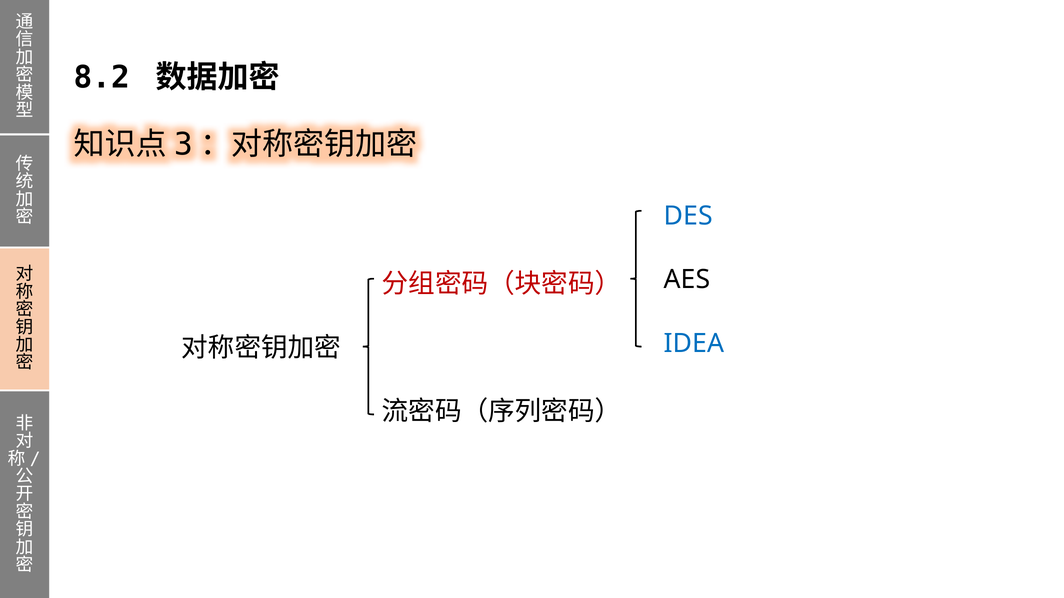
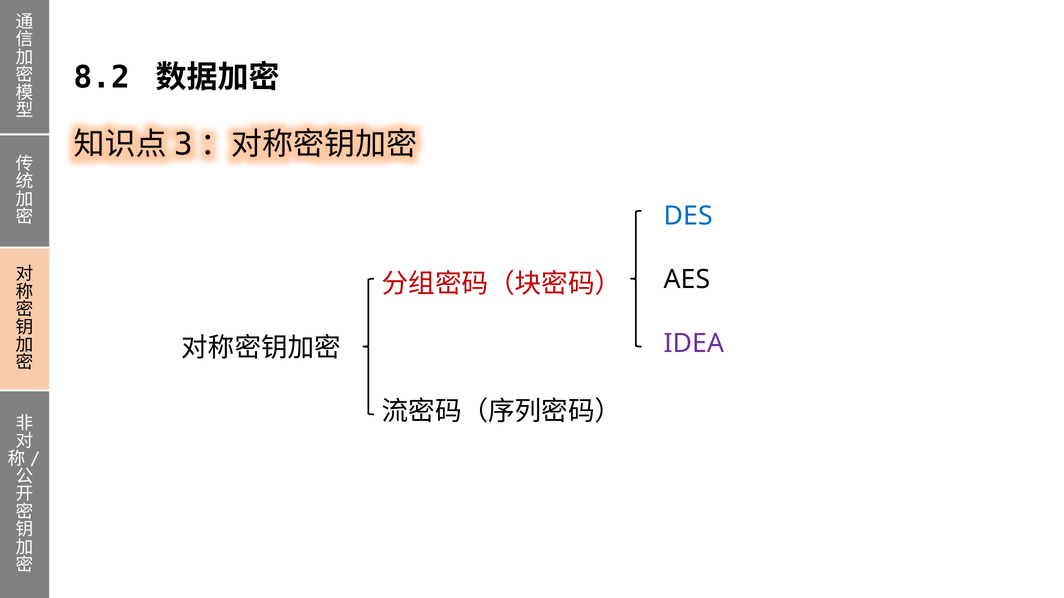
IDEA colour: blue -> purple
